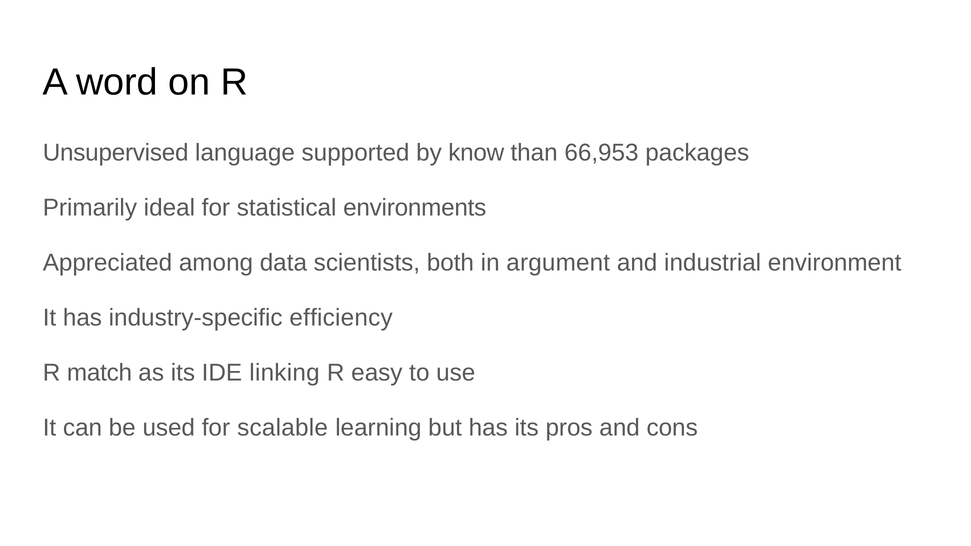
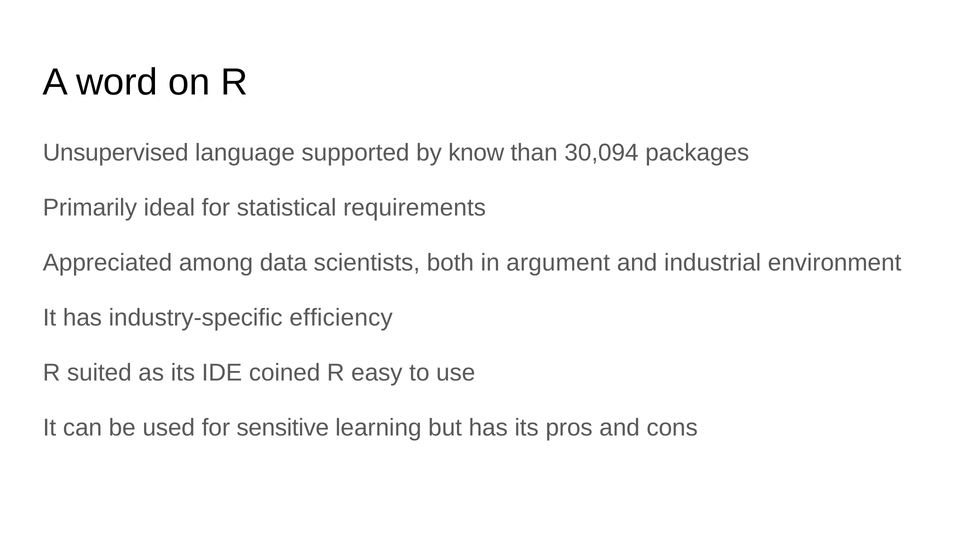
66,953: 66,953 -> 30,094
environments: environments -> requirements
match: match -> suited
linking: linking -> coined
scalable: scalable -> sensitive
